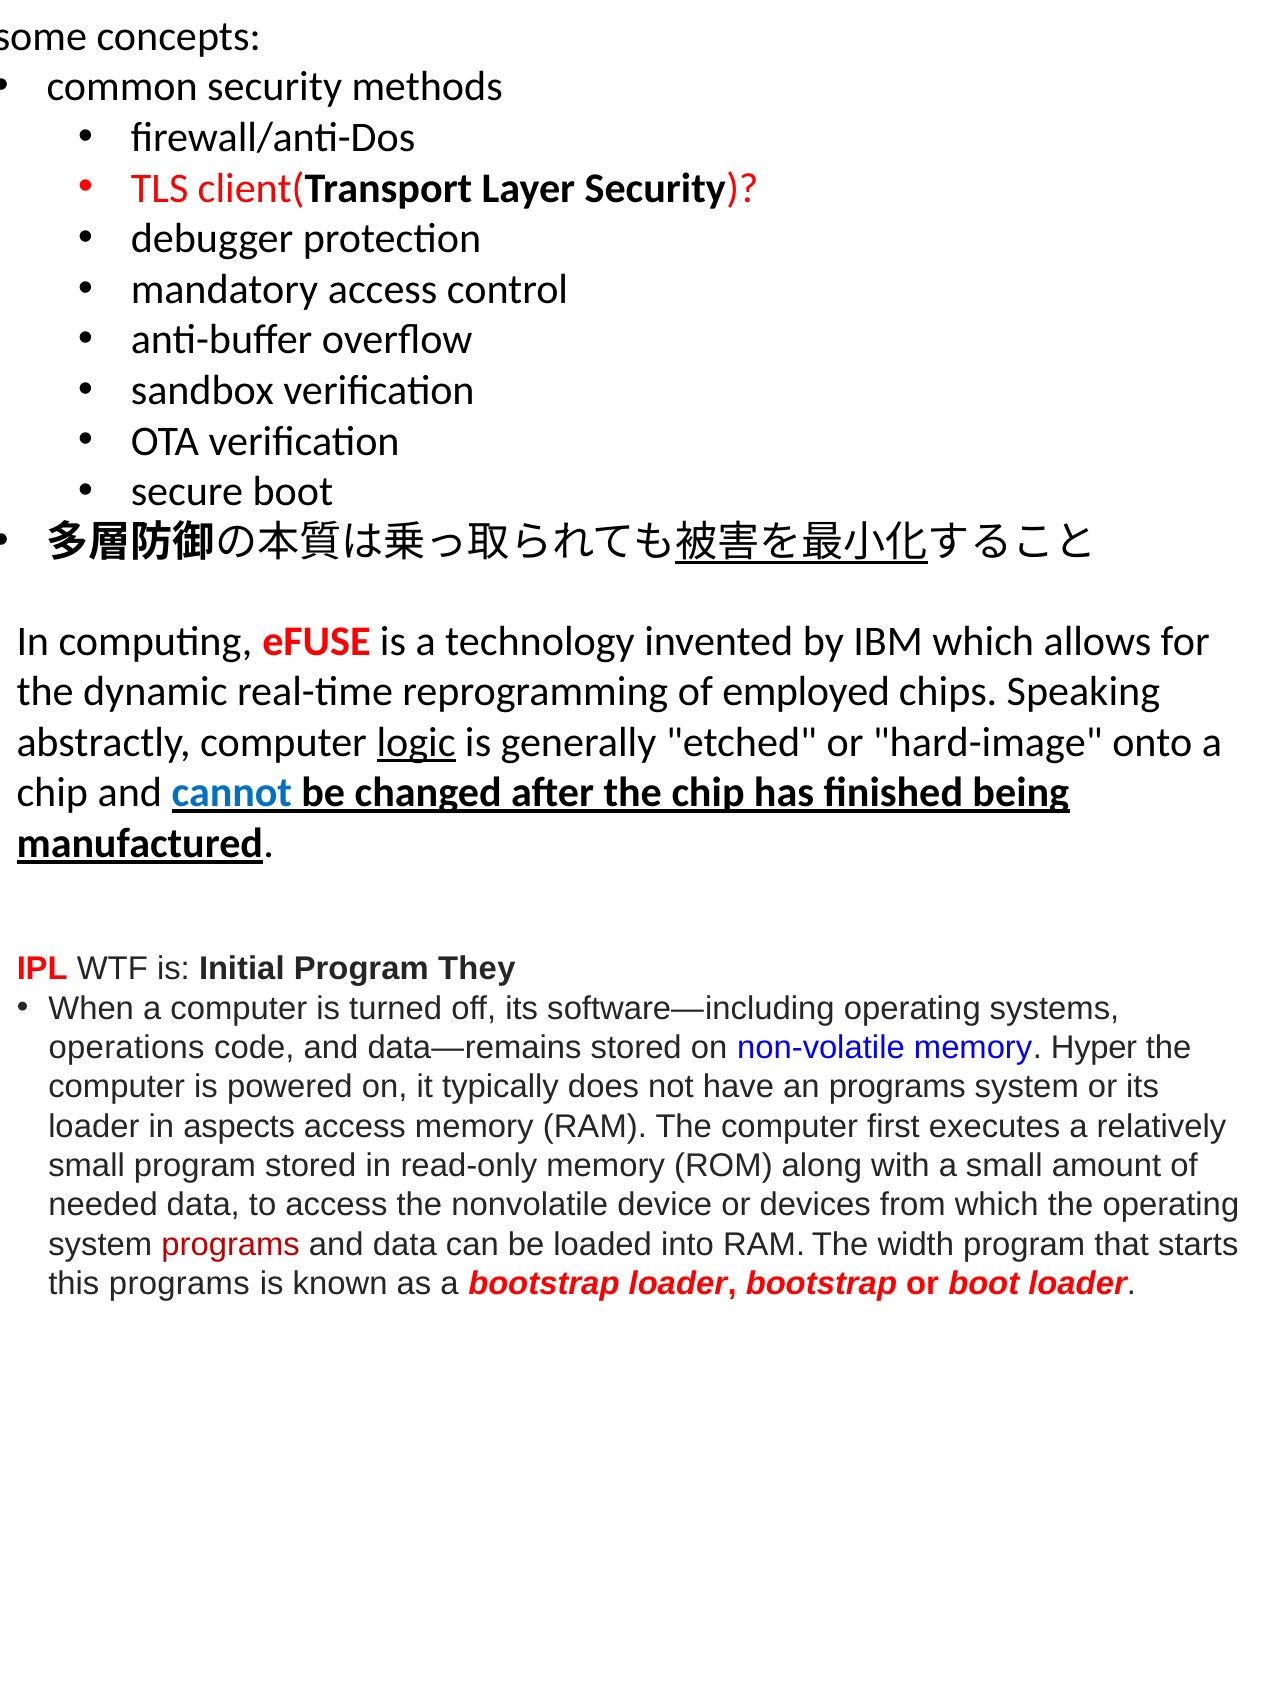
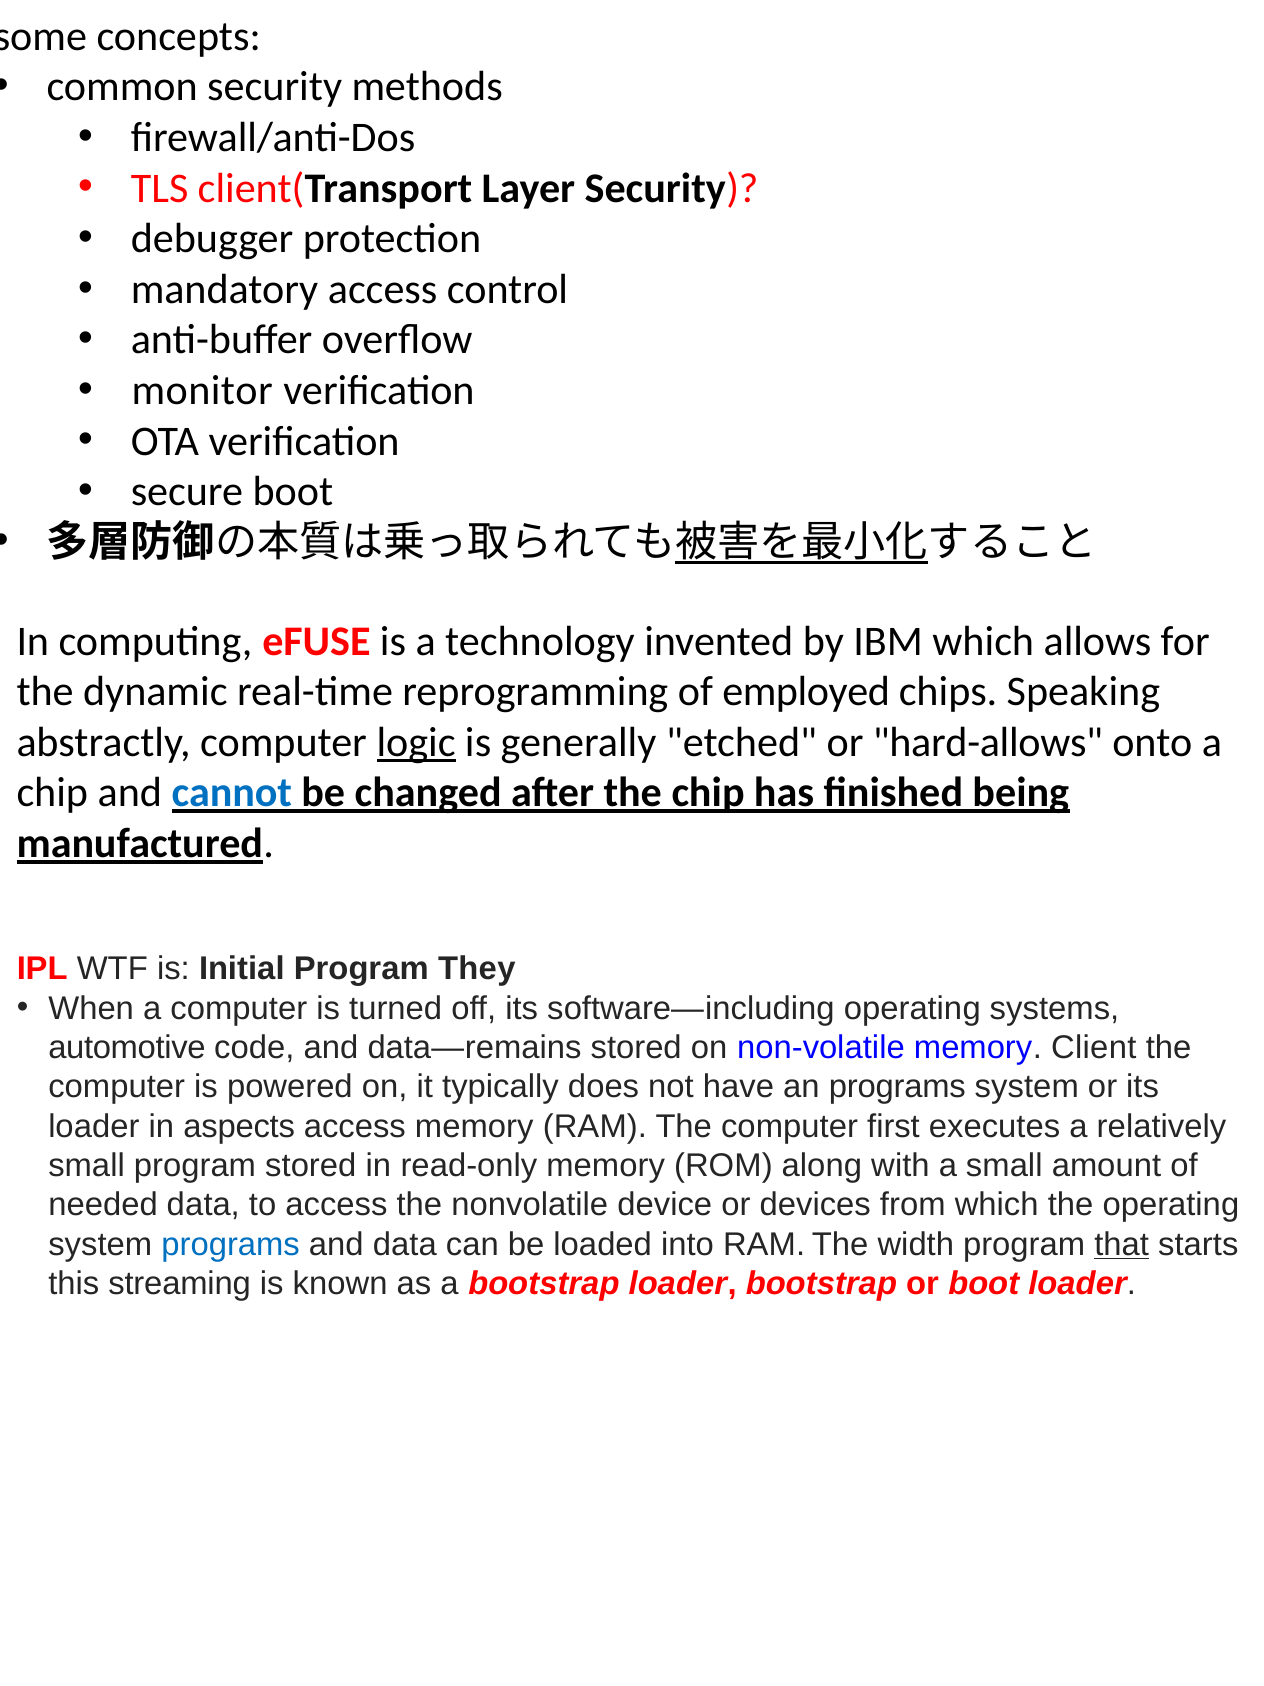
sandbox: sandbox -> monitor
hard-image: hard-image -> hard-allows
operations: operations -> automotive
Hyper: Hyper -> Client
programs at (231, 1244) colour: red -> blue
that underline: none -> present
this programs: programs -> streaming
